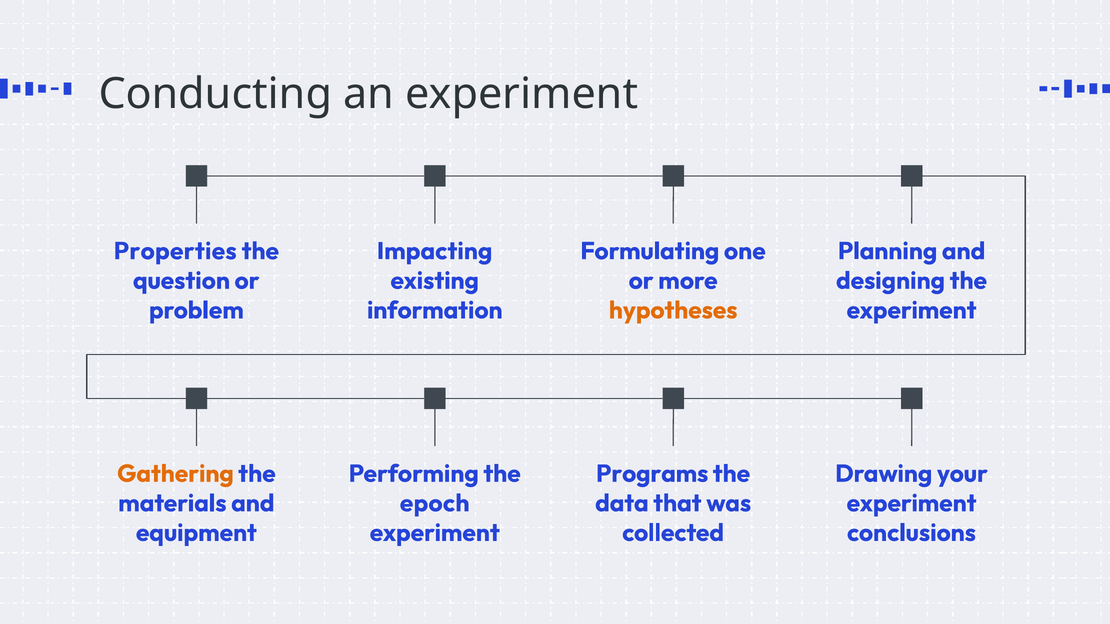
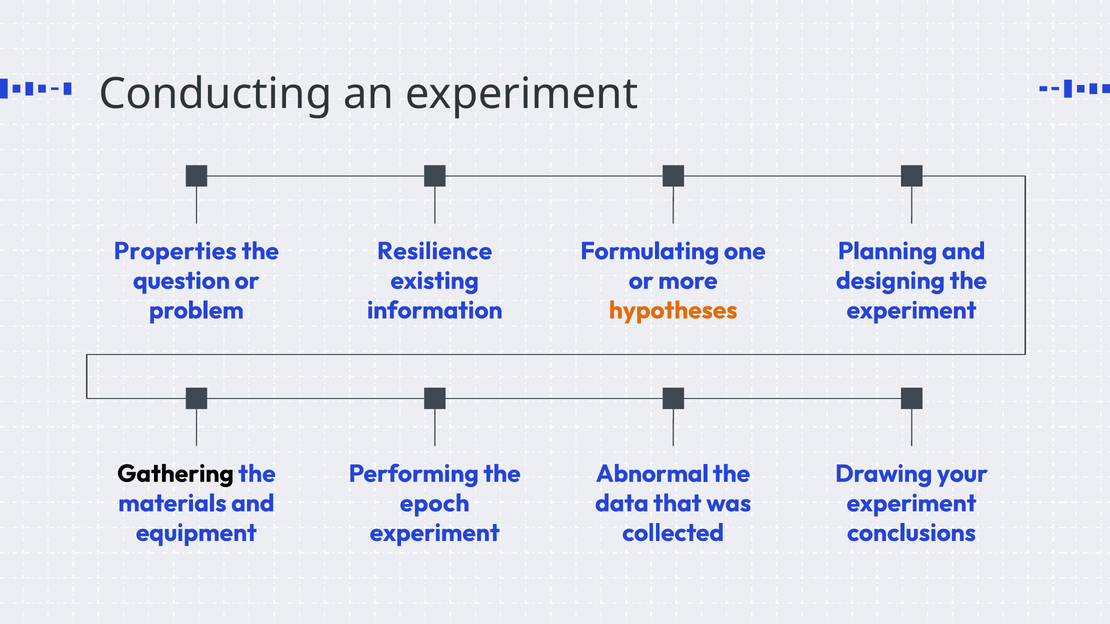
Impacting: Impacting -> Resilience
Gathering colour: orange -> black
Programs: Programs -> Abnormal
